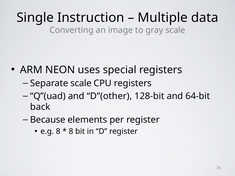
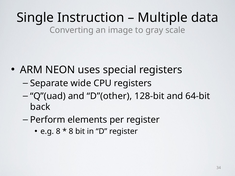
Separate scale: scale -> wide
Because: Because -> Perform
